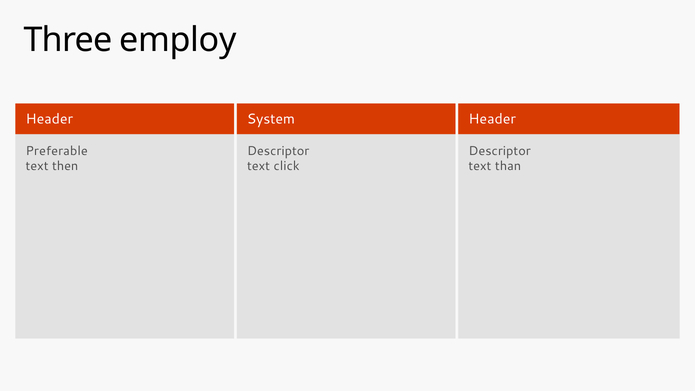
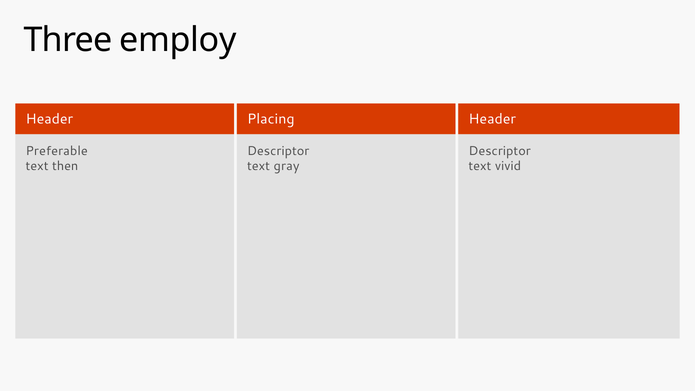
System: System -> Placing
click: click -> gray
than: than -> vivid
